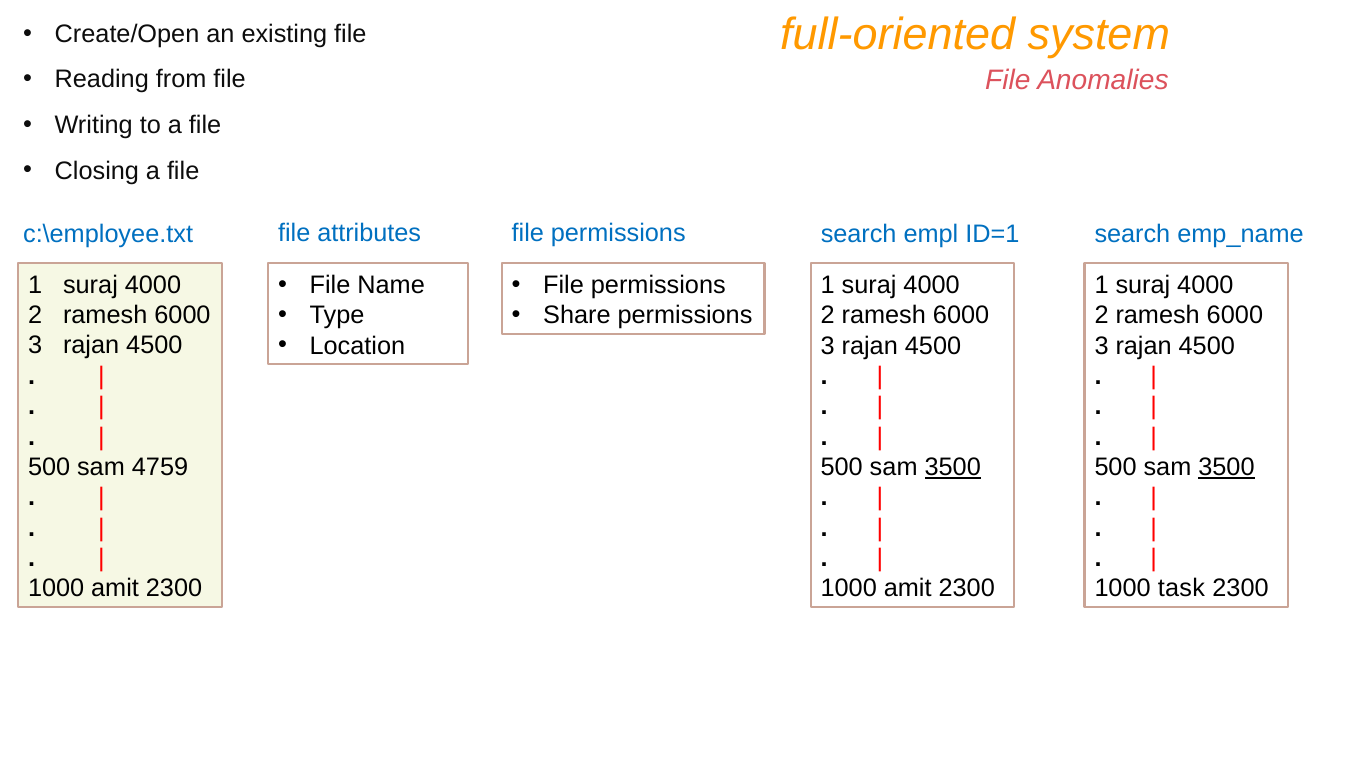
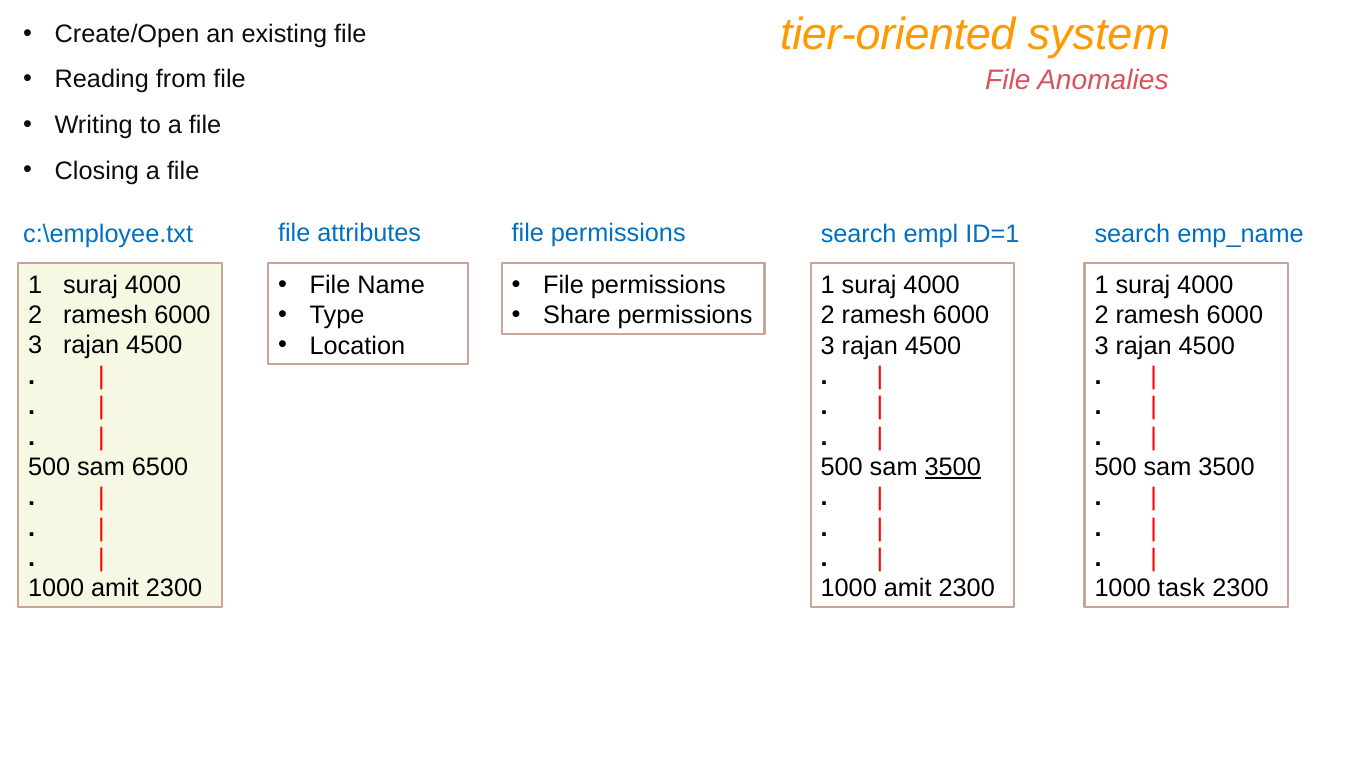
full-oriented: full-oriented -> tier-oriented
4759: 4759 -> 6500
3500 at (1226, 467) underline: present -> none
